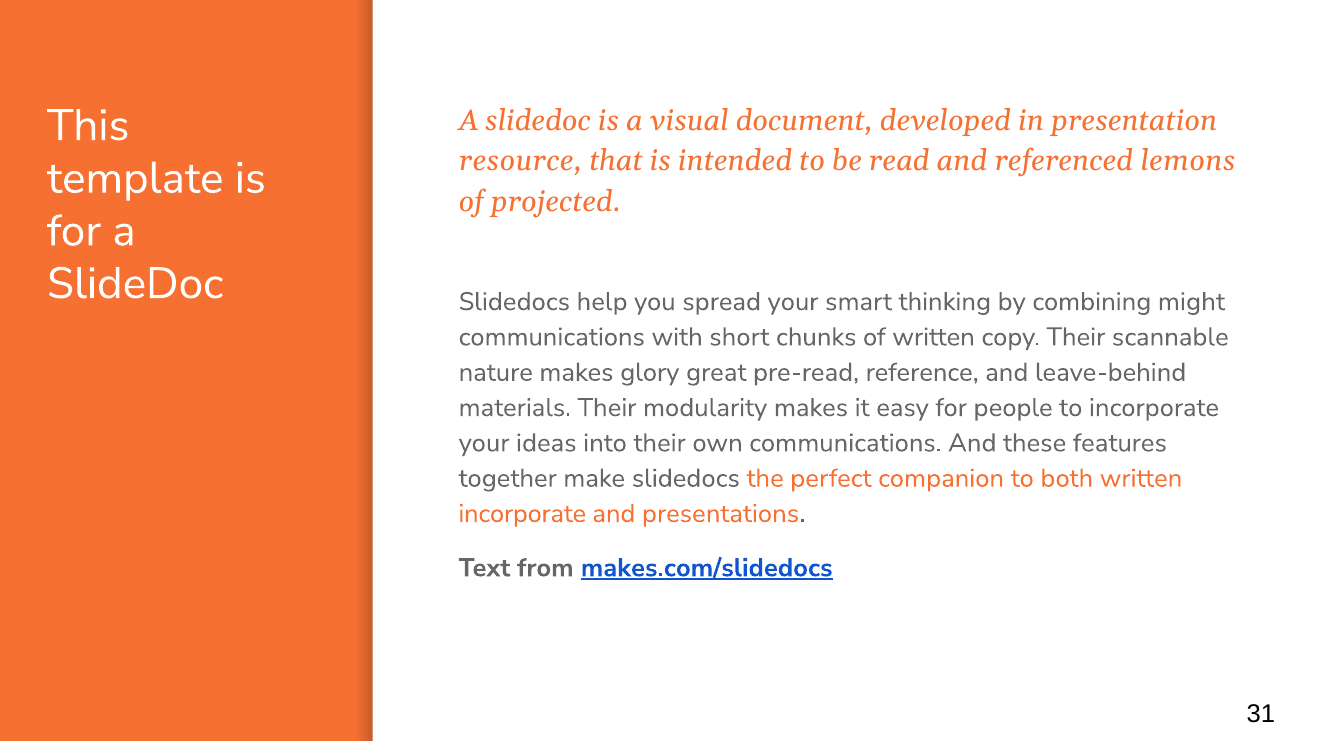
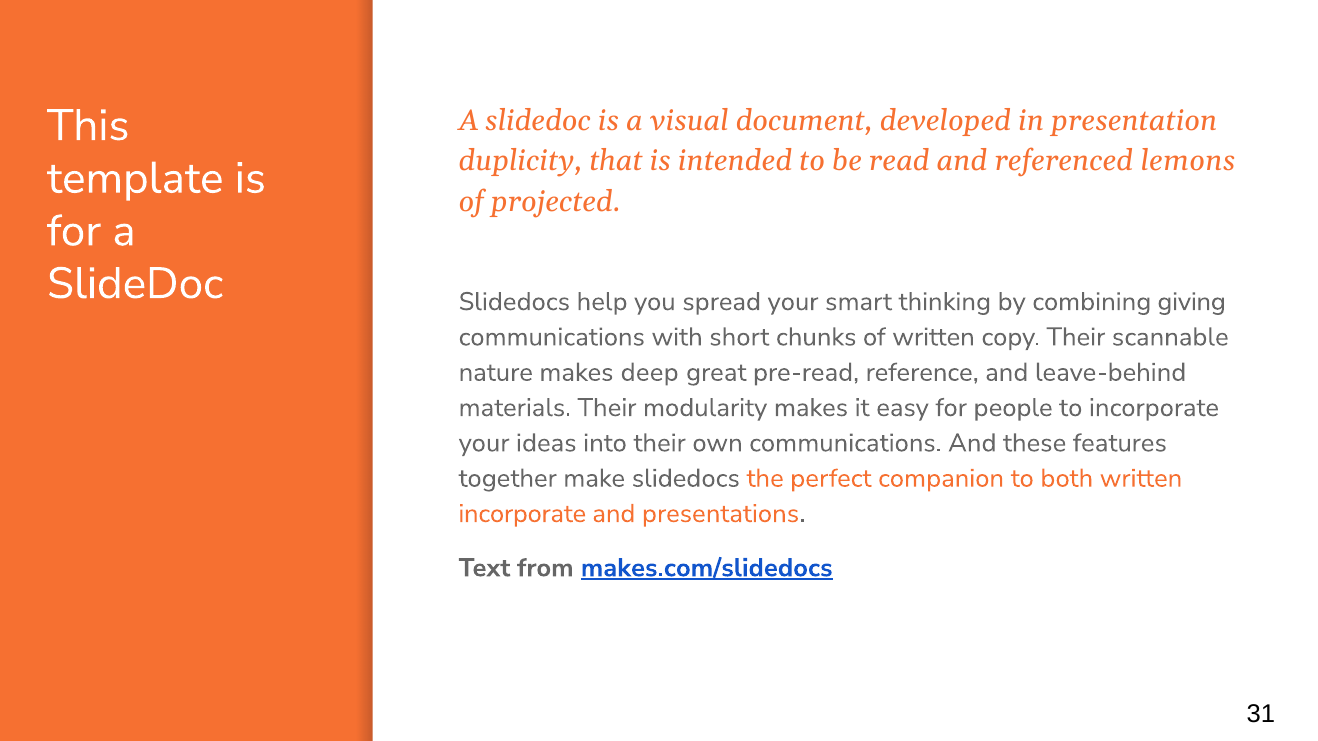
resource: resource -> duplicity
might: might -> giving
glory: glory -> deep
